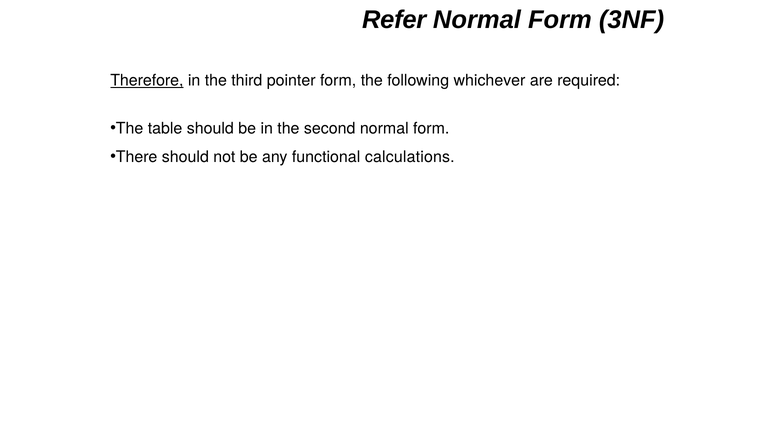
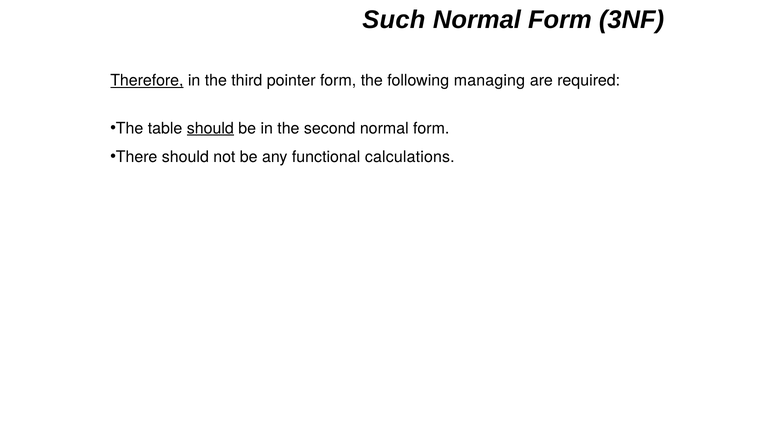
Refer: Refer -> Such
whichever: whichever -> managing
should at (210, 128) underline: none -> present
